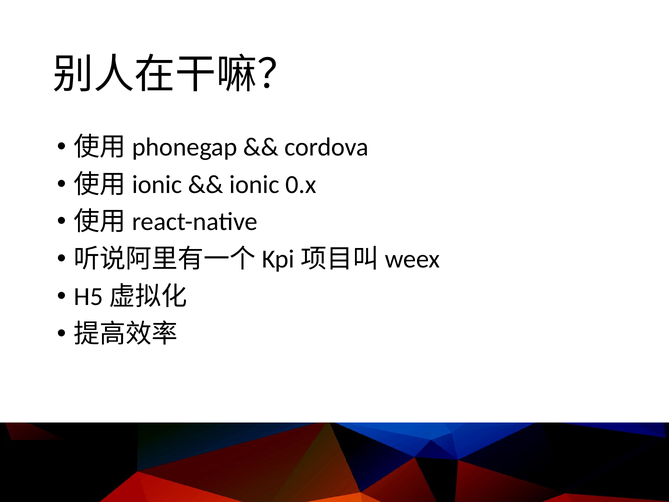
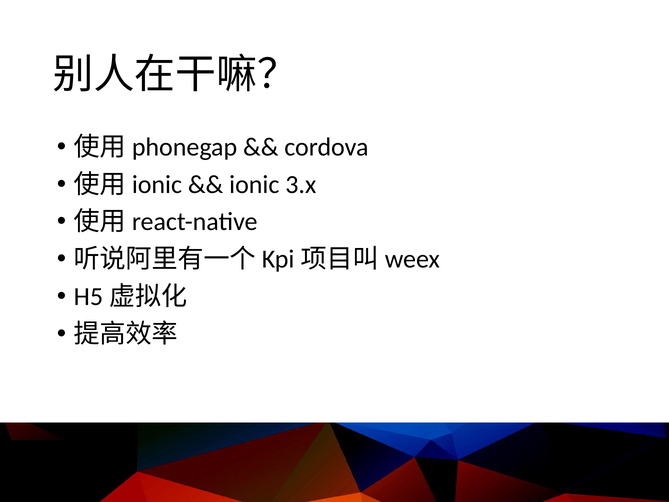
0.x: 0.x -> 3.x
